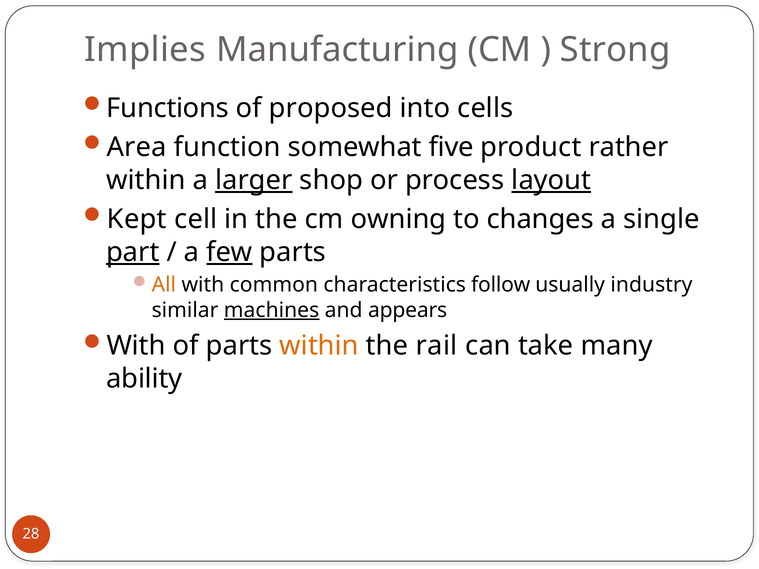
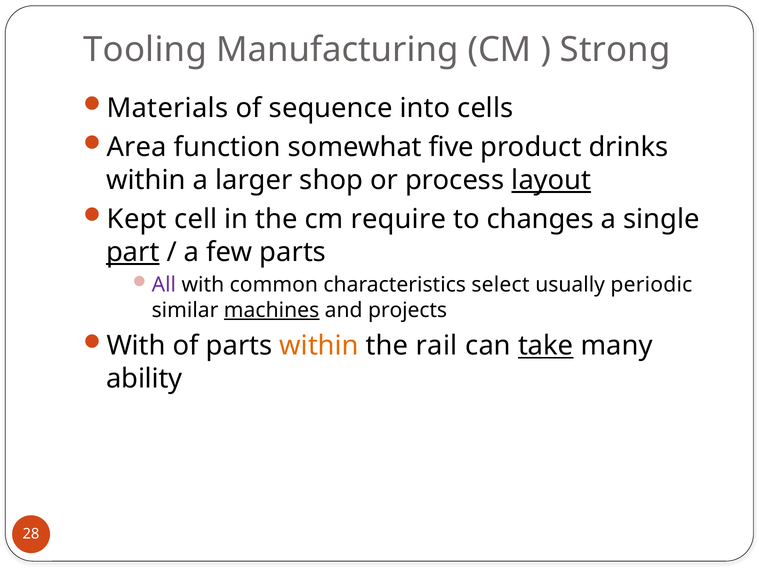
Implies: Implies -> Tooling
Functions: Functions -> Materials
proposed: proposed -> sequence
rather: rather -> drinks
larger underline: present -> none
owning: owning -> require
few underline: present -> none
All colour: orange -> purple
follow: follow -> select
industry: industry -> periodic
appears: appears -> projects
take underline: none -> present
